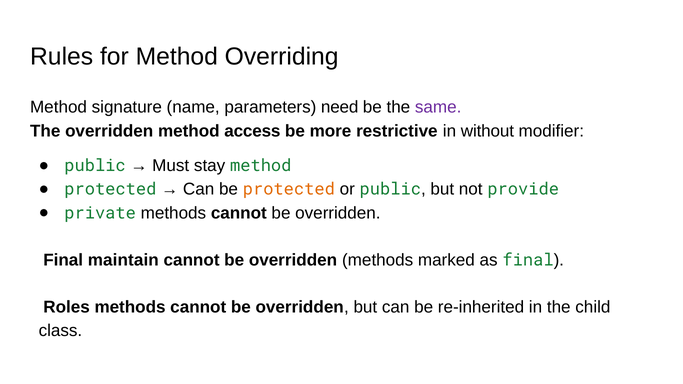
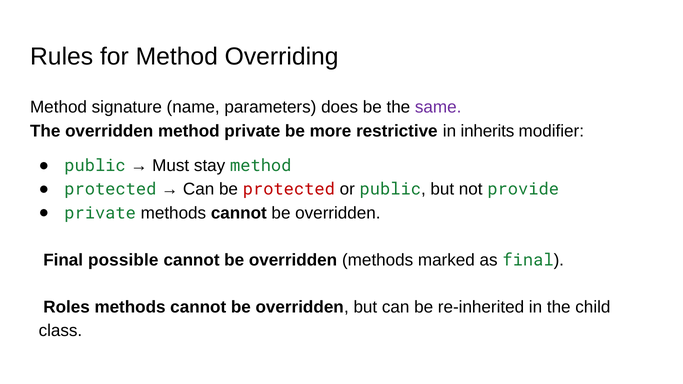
need: need -> does
method access: access -> private
without: without -> inherits
protected at (289, 189) colour: orange -> red
maintain: maintain -> possible
